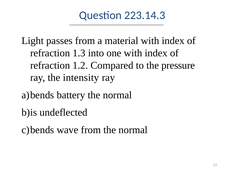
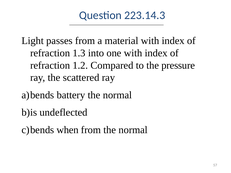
intensity: intensity -> scattered
wave: wave -> when
